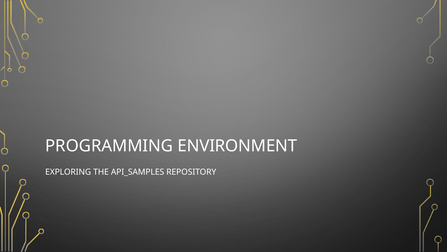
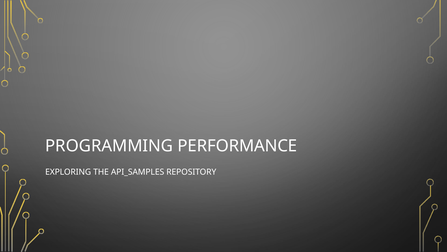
ENVIRONMENT: ENVIRONMENT -> PERFORMANCE
